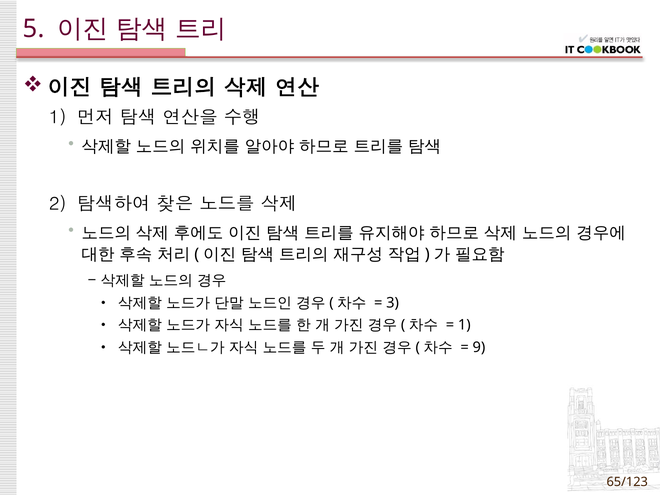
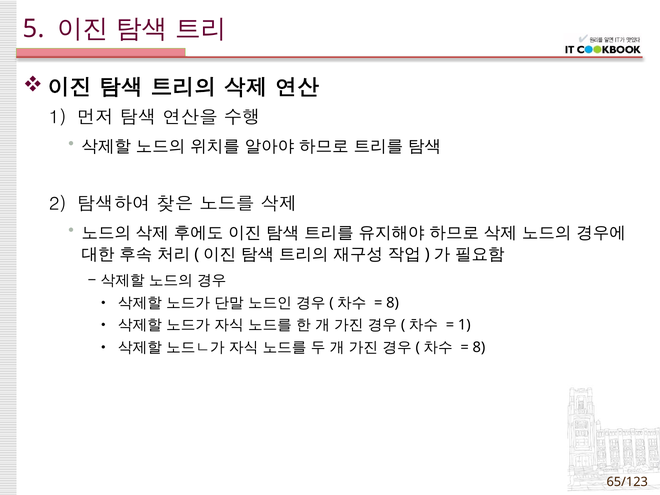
3 at (393, 303): 3 -> 8
9 at (479, 347): 9 -> 8
